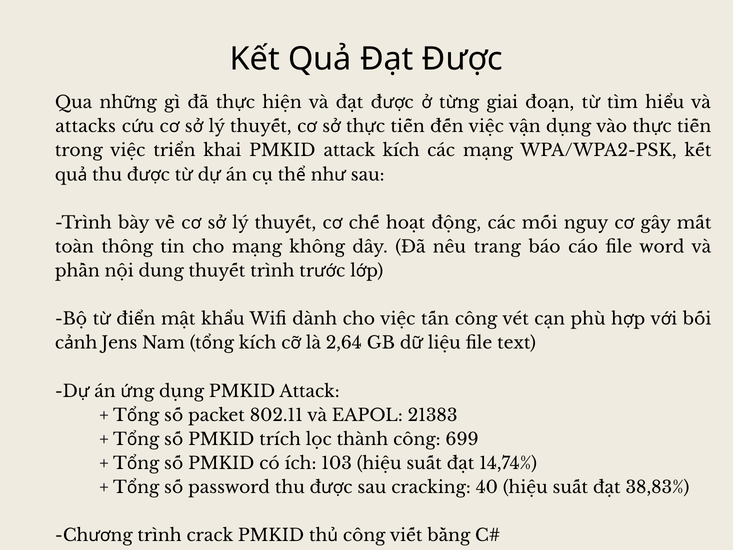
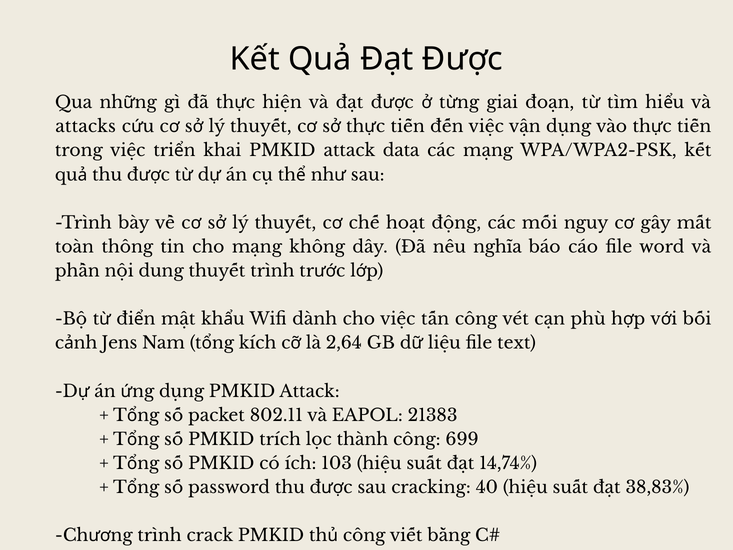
attack kích: kích -> data
trang: trang -> nghĩa
